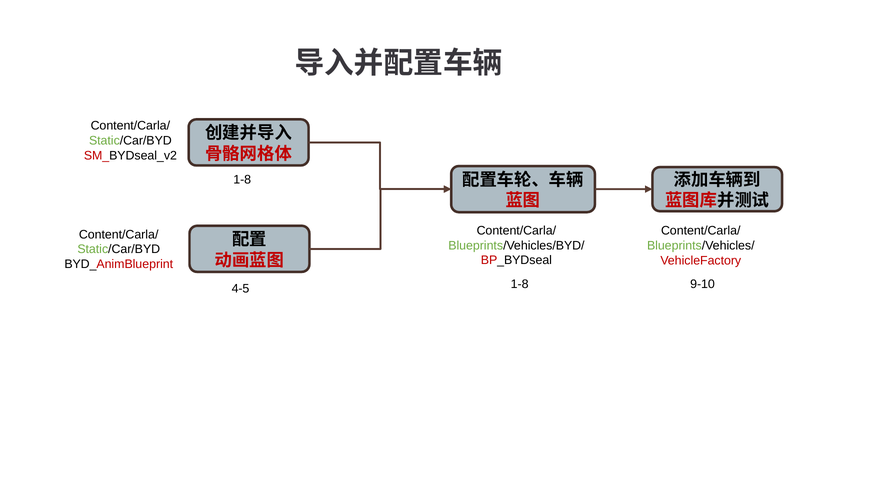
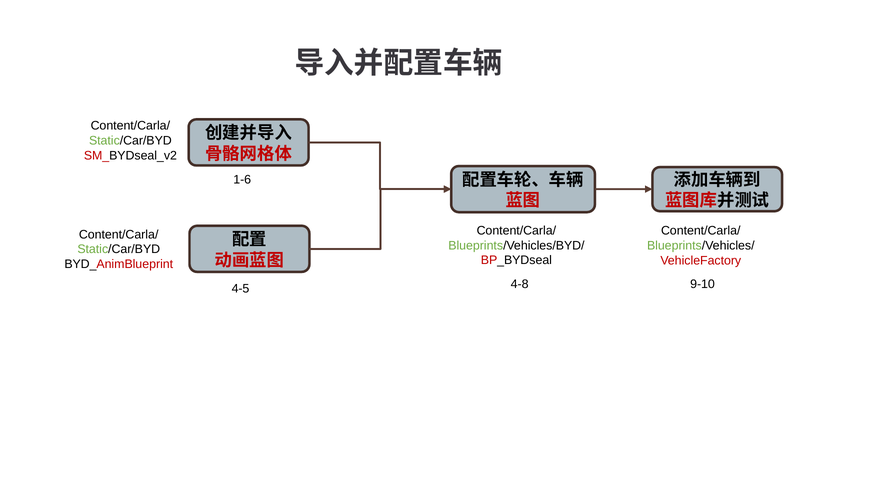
1-8 at (242, 180): 1-8 -> 1-6
4-5 1-8: 1-8 -> 4-8
